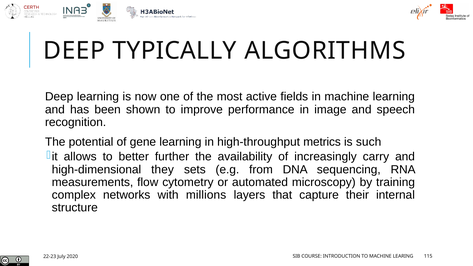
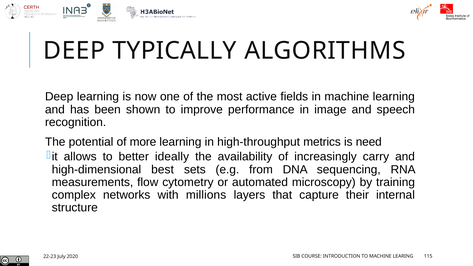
gene: gene -> more
such: such -> need
further: further -> ideally
they: they -> best
